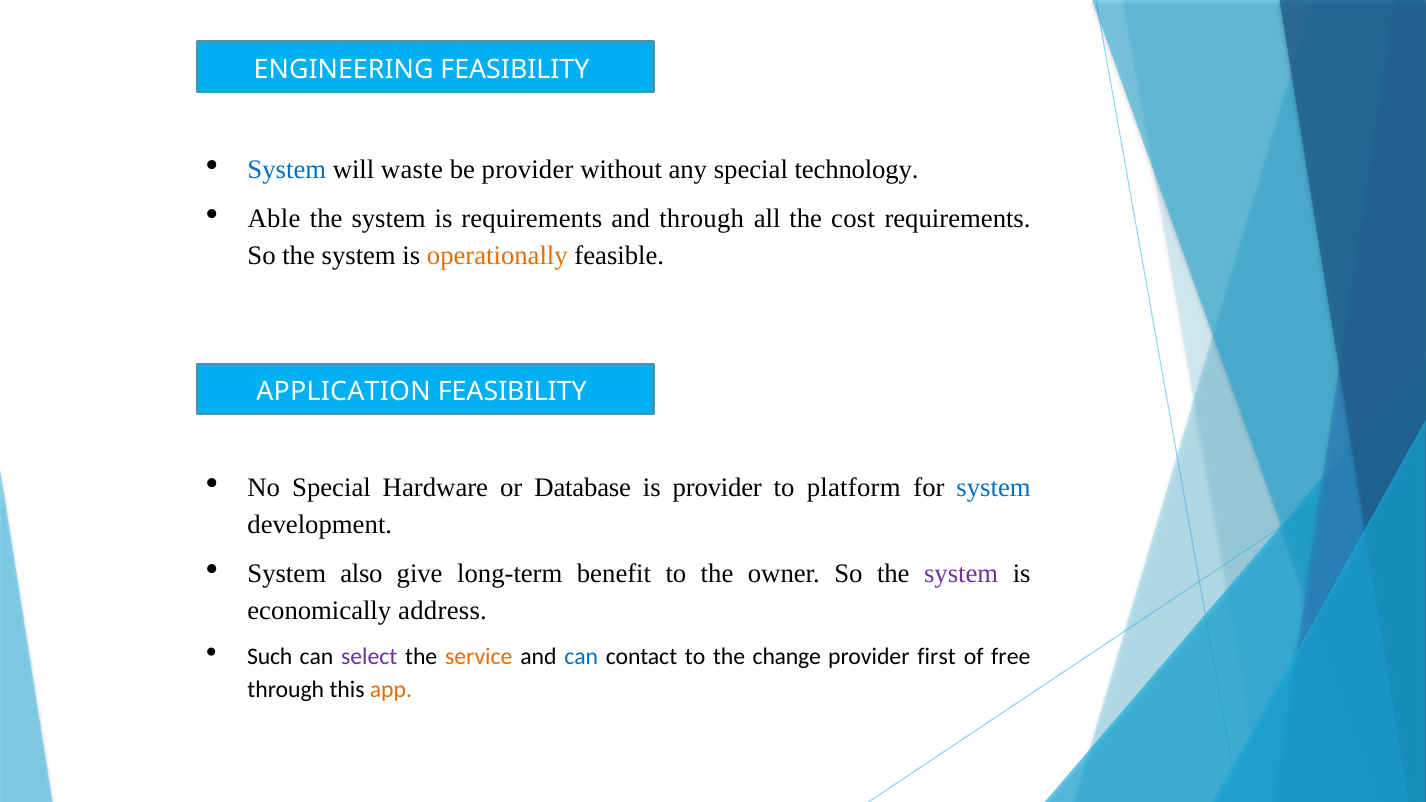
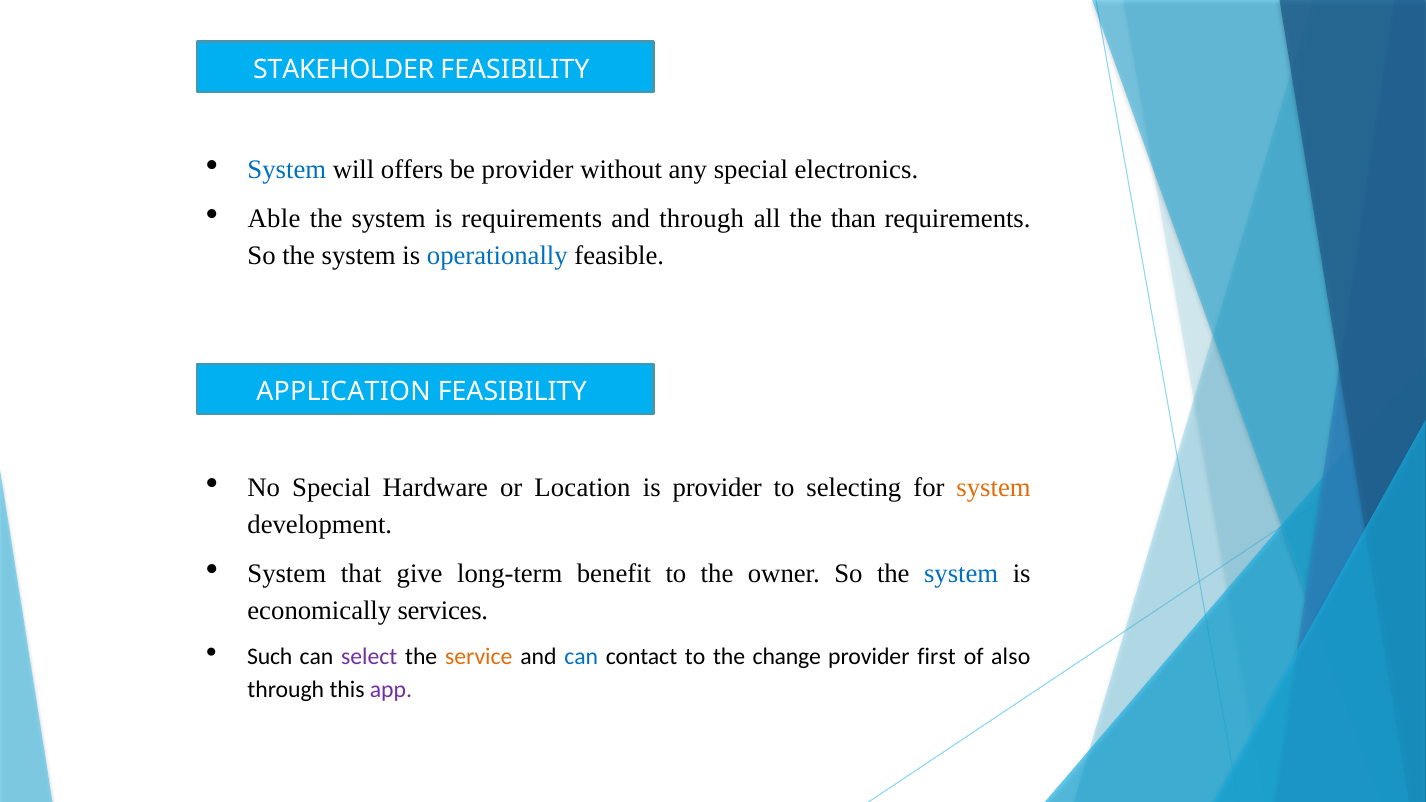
ENGINEERING: ENGINEERING -> STAKEHOLDER
waste: waste -> offers
technology: technology -> electronics
cost: cost -> than
operationally colour: orange -> blue
Database: Database -> Location
platform: platform -> selecting
system at (994, 488) colour: blue -> orange
also: also -> that
system at (961, 574) colour: purple -> blue
address: address -> services
free: free -> also
app colour: orange -> purple
